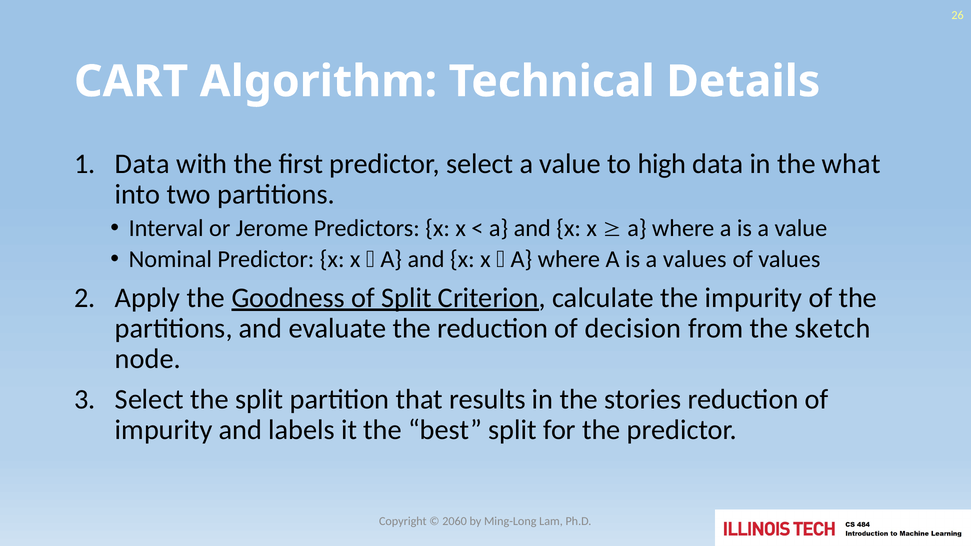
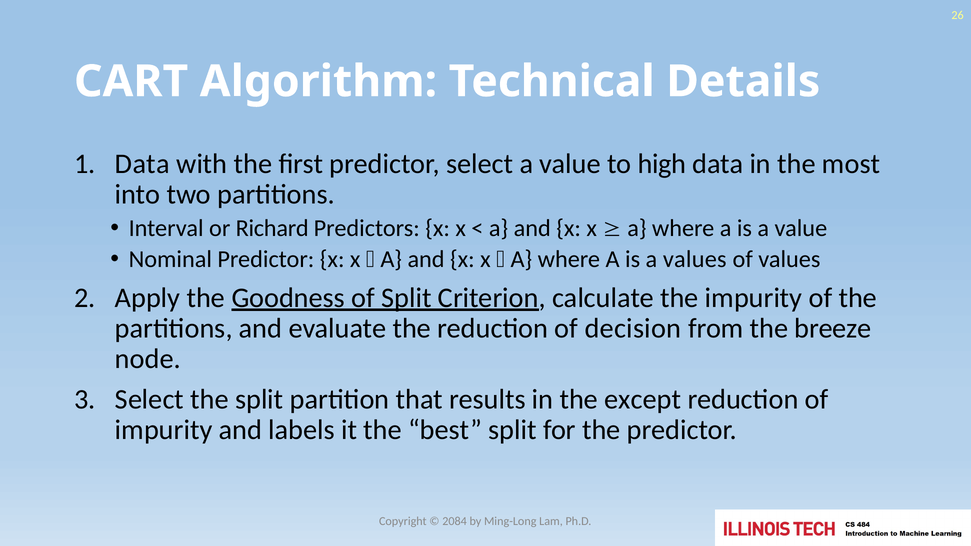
what: what -> most
Jerome: Jerome -> Richard
sketch: sketch -> breeze
stories: stories -> except
2060: 2060 -> 2084
